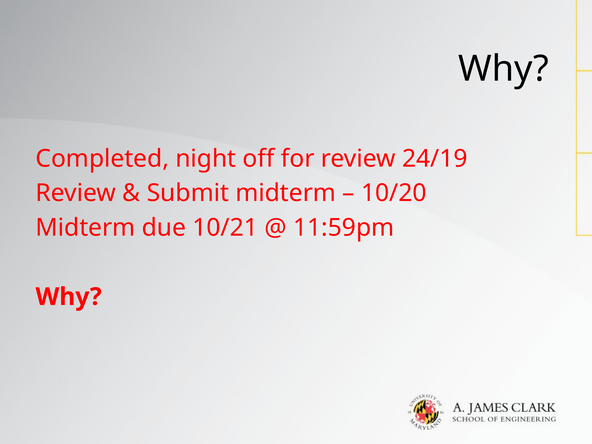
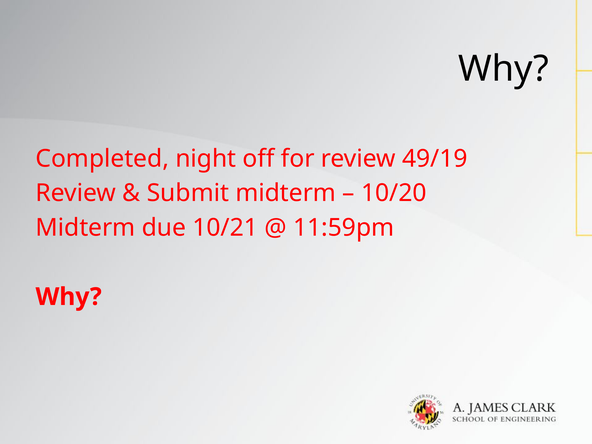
24/19: 24/19 -> 49/19
